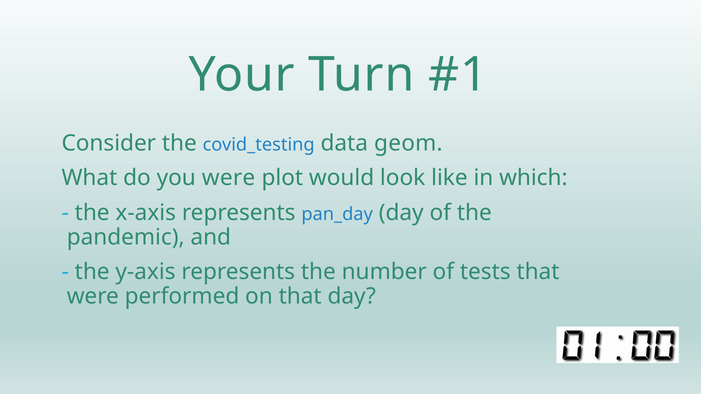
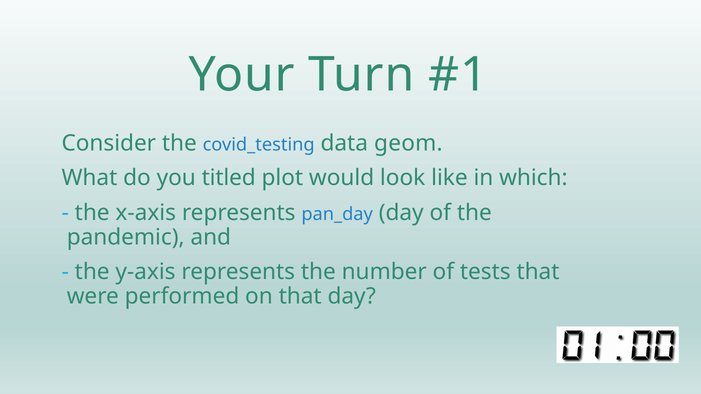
you were: were -> titled
